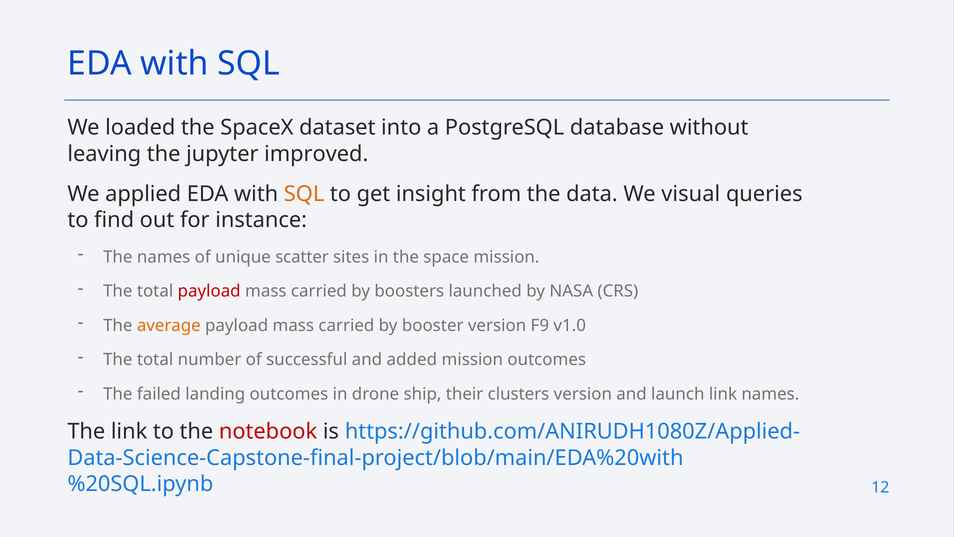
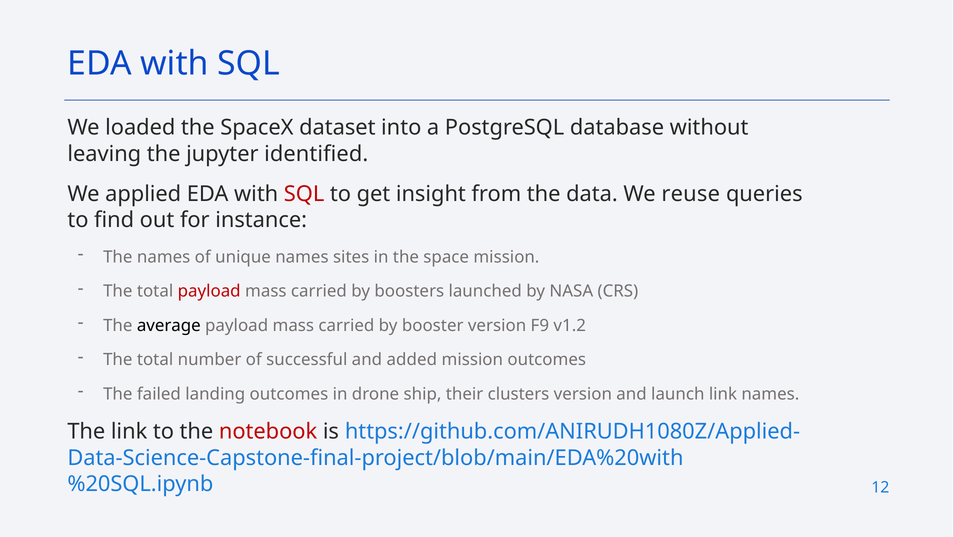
improved: improved -> identified
SQL at (304, 194) colour: orange -> red
visual: visual -> reuse
unique scatter: scatter -> names
average colour: orange -> black
v1.0: v1.0 -> v1.2
